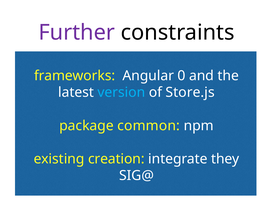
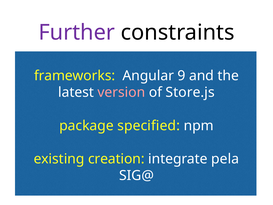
0: 0 -> 9
version colour: light blue -> pink
common: common -> specified
they: they -> pela
